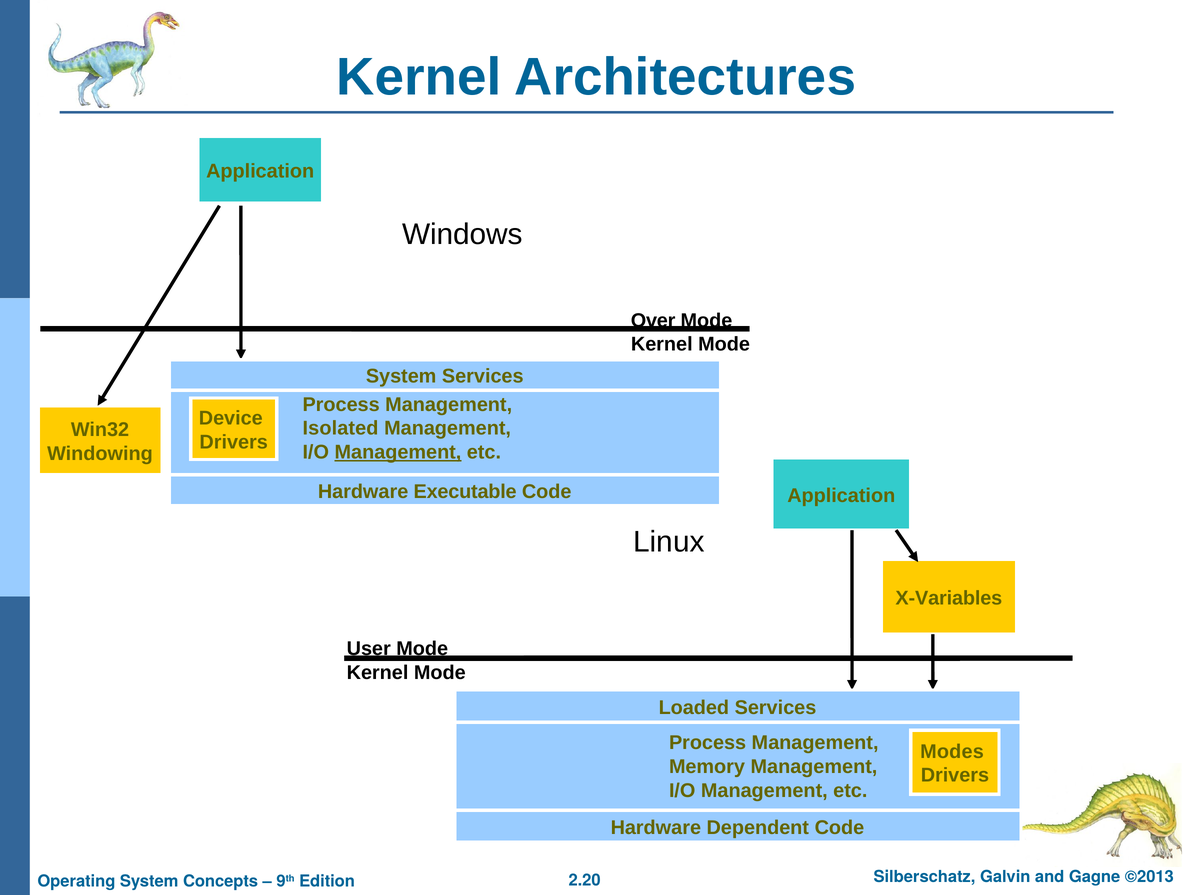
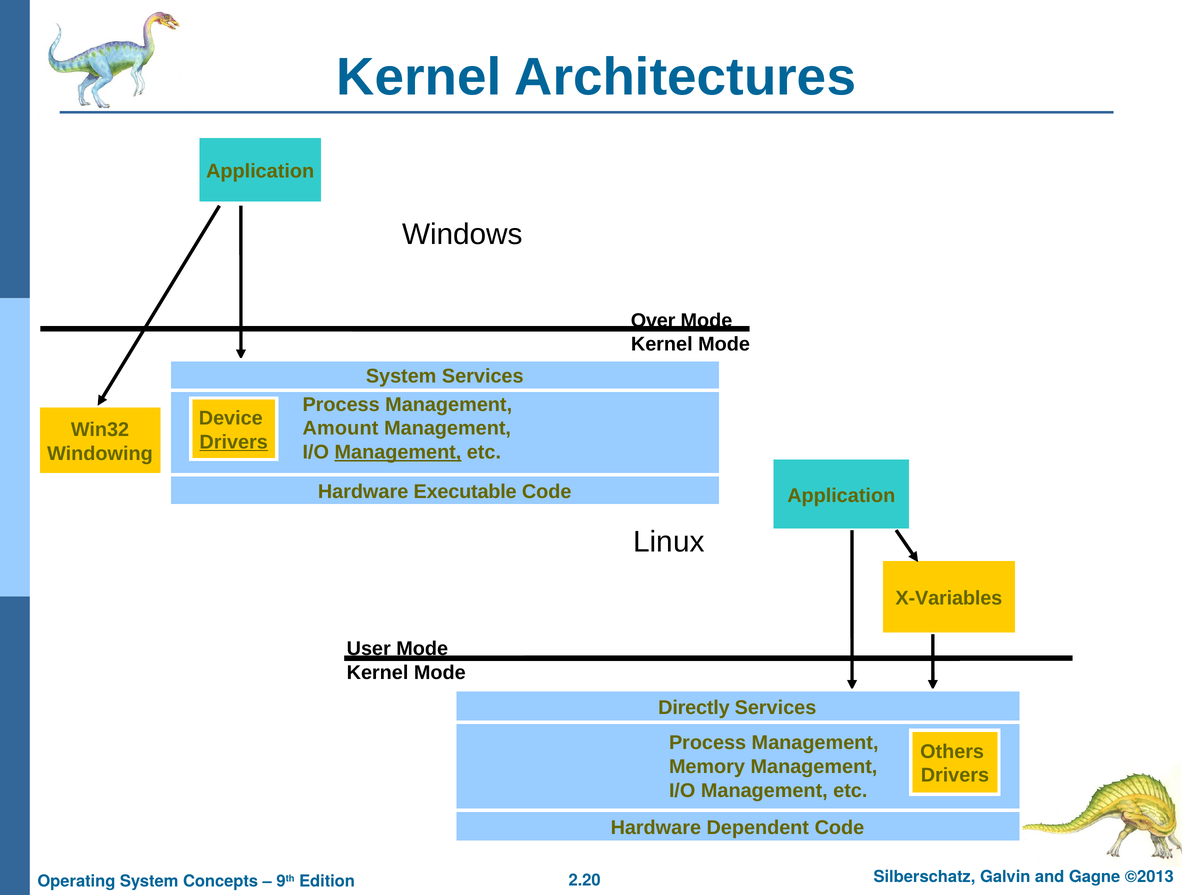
Isolated: Isolated -> Amount
Drivers at (234, 442) underline: none -> present
Loaded: Loaded -> Directly
Modes: Modes -> Others
